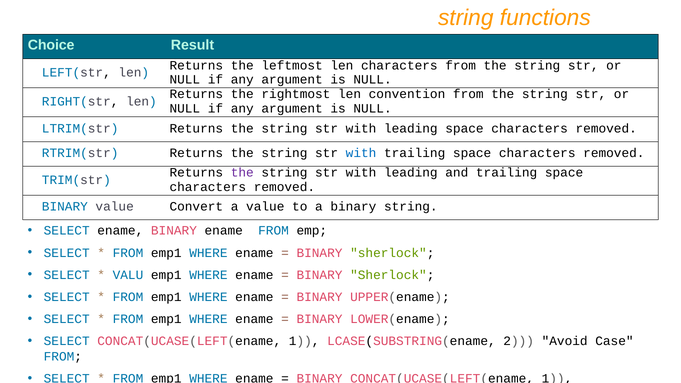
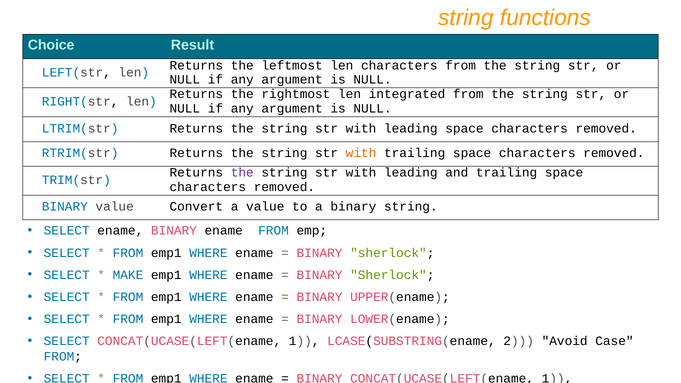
convention: convention -> integrated
with at (361, 153) colour: blue -> orange
VALU: VALU -> MAKE
